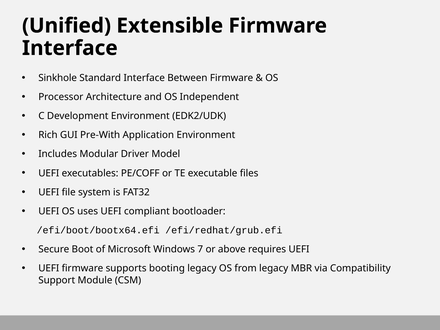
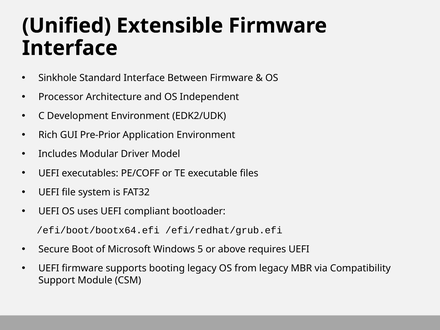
Pre-With: Pre-With -> Pre-Prior
7: 7 -> 5
